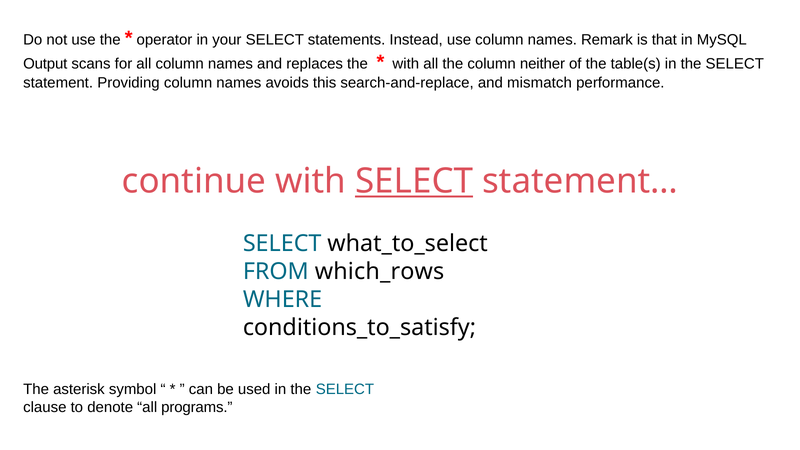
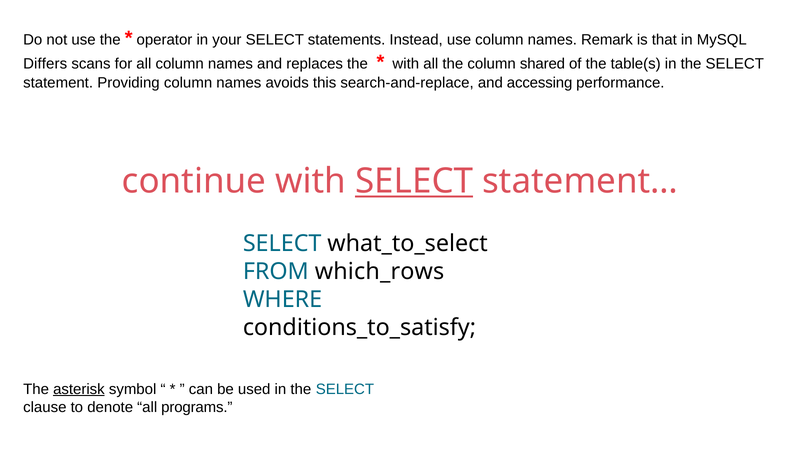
Output: Output -> Differs
neither: neither -> shared
mismatch: mismatch -> accessing
asterisk underline: none -> present
